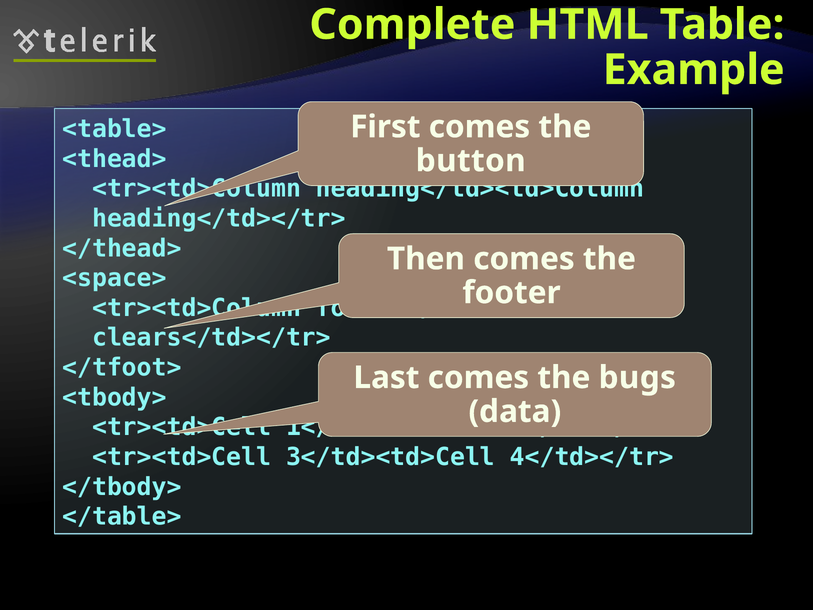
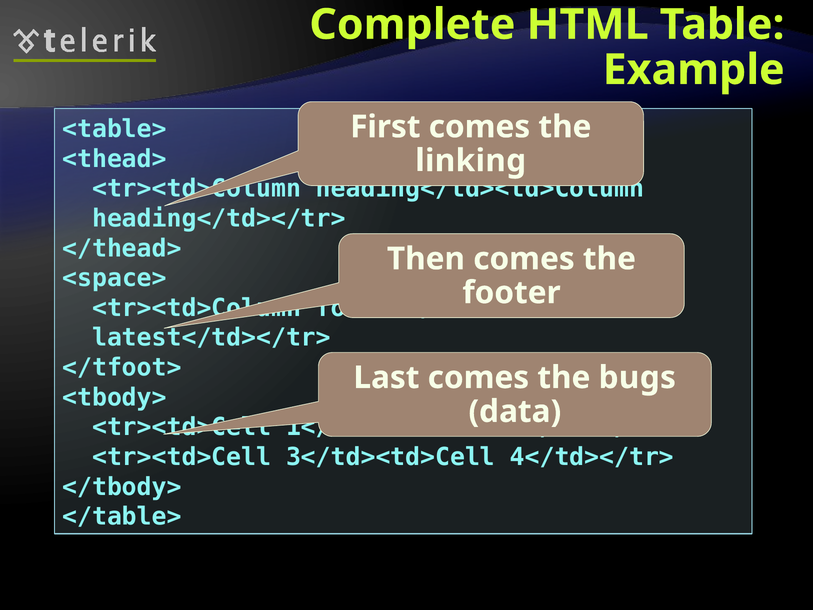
button: button -> linking
clears</td></tr>: clears</td></tr> -> latest</td></tr>
